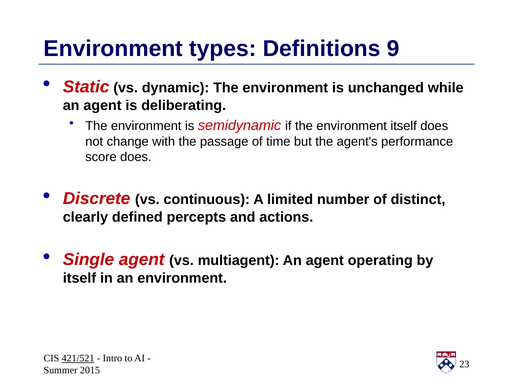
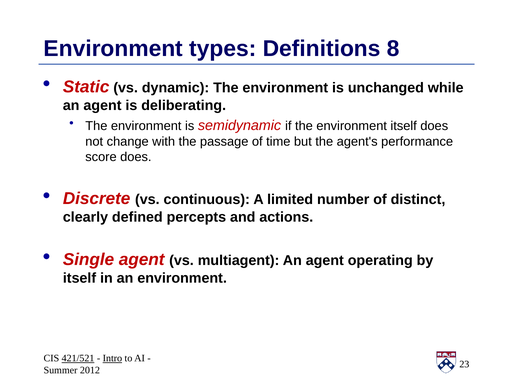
9: 9 -> 8
Intro underline: none -> present
2015: 2015 -> 2012
